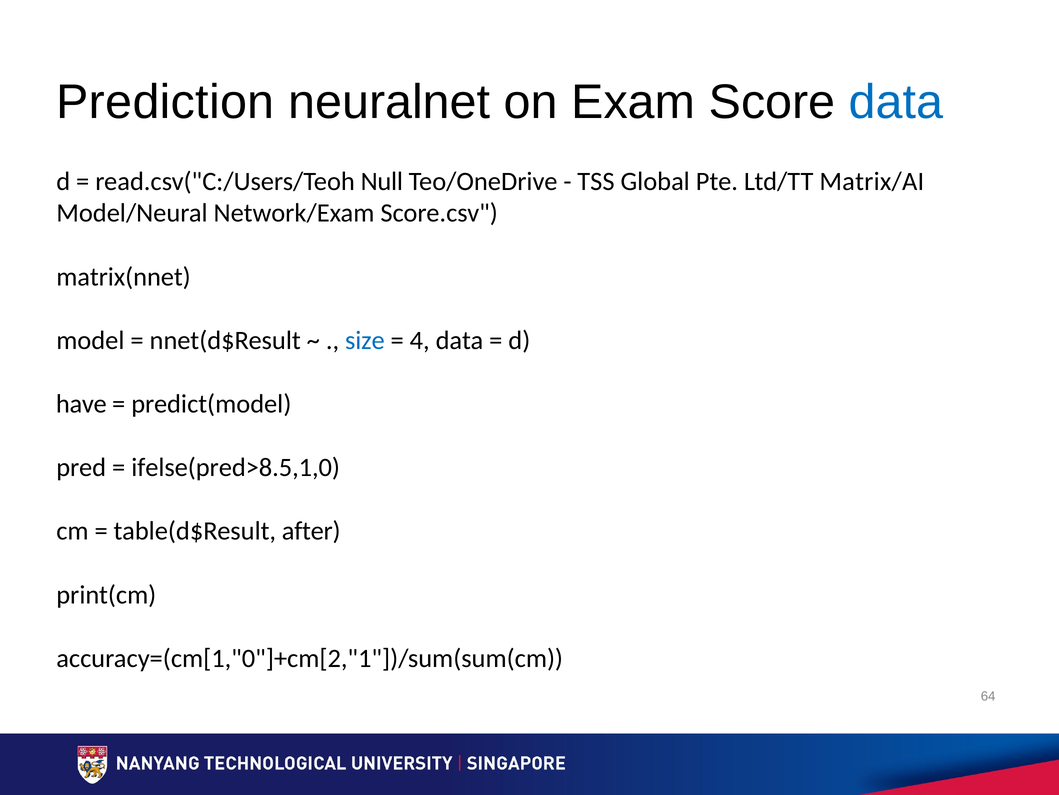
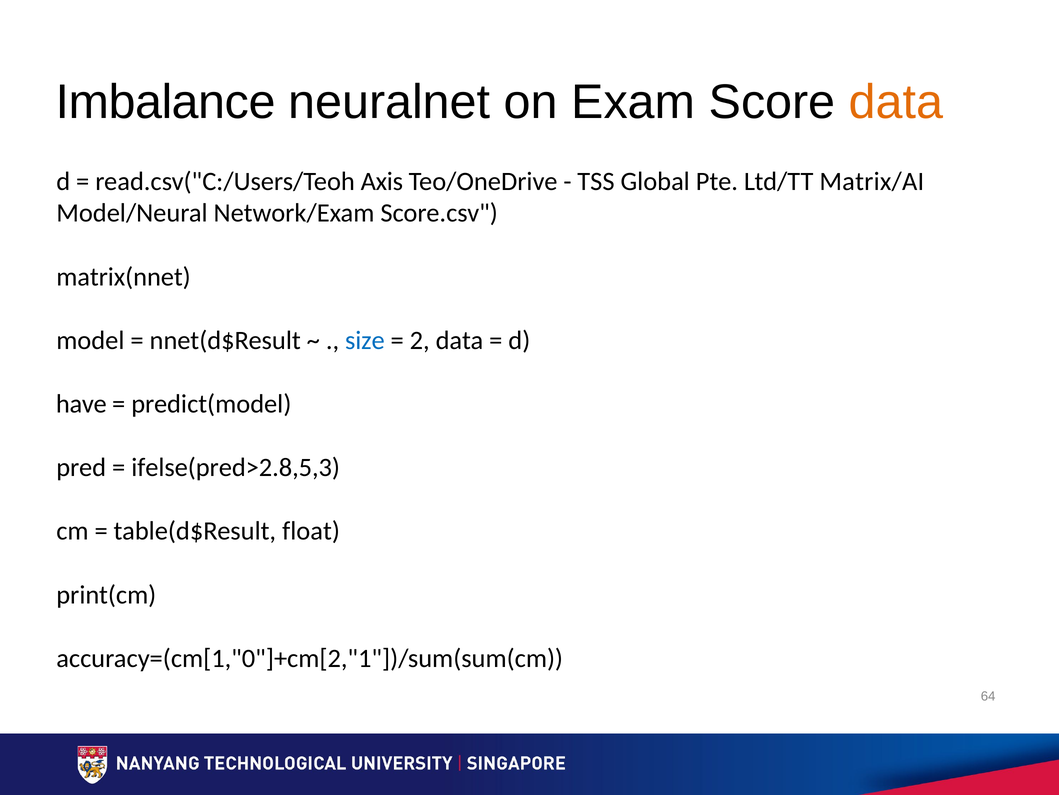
Prediction: Prediction -> Imbalance
data at (896, 102) colour: blue -> orange
Null: Null -> Axis
4: 4 -> 2
ifelse(pred>8.5,1,0: ifelse(pred>8.5,1,0 -> ifelse(pred>2.8,5,3
after: after -> float
